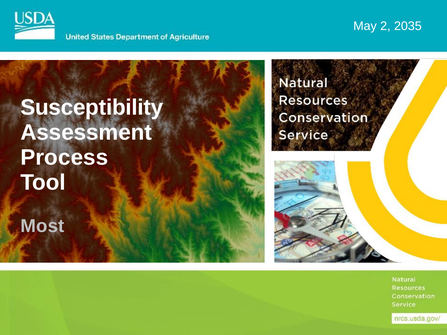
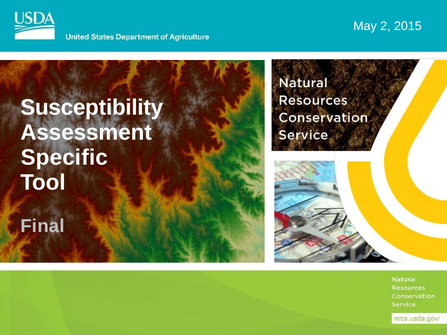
2035: 2035 -> 2015
Process: Process -> Specific
Most: Most -> Final
